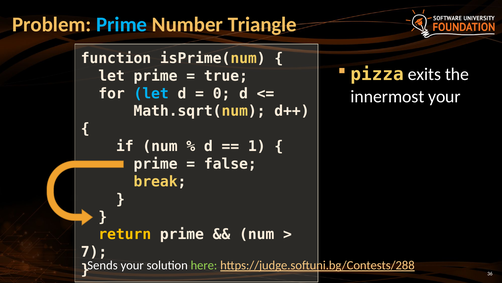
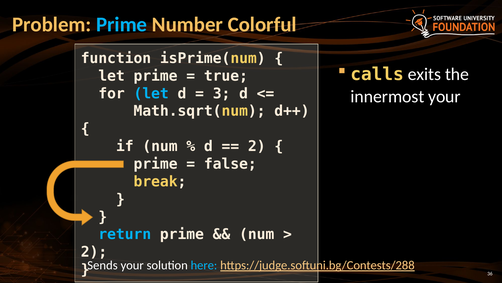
Triangle: Triangle -> Colorful
pizza: pizza -> calls
0: 0 -> 3
1 at (257, 146): 1 -> 2
return colour: yellow -> light blue
7 at (94, 252): 7 -> 2
here colour: light green -> light blue
